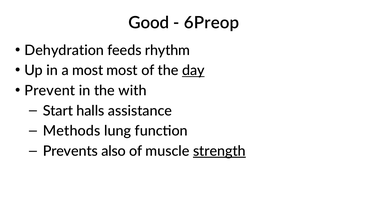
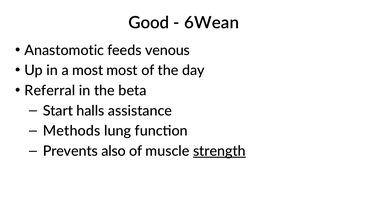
6Preop: 6Preop -> 6Wean
Dehydration: Dehydration -> Anastomotic
rhythm: rhythm -> venous
day underline: present -> none
Prevent: Prevent -> Referral
with: with -> beta
